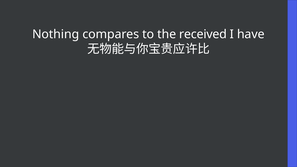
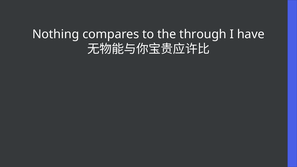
received: received -> through
